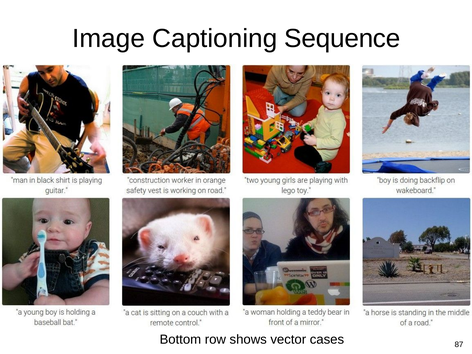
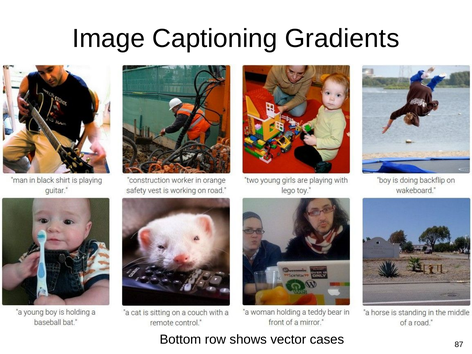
Sequence: Sequence -> Gradients
